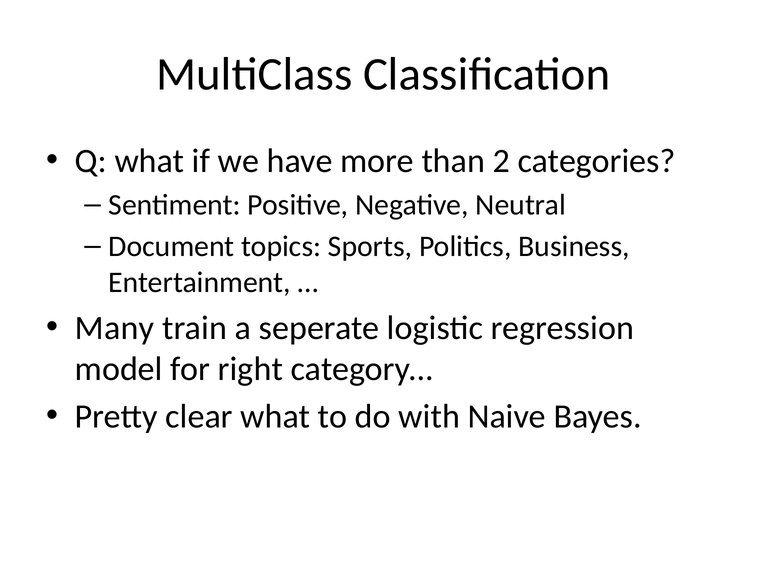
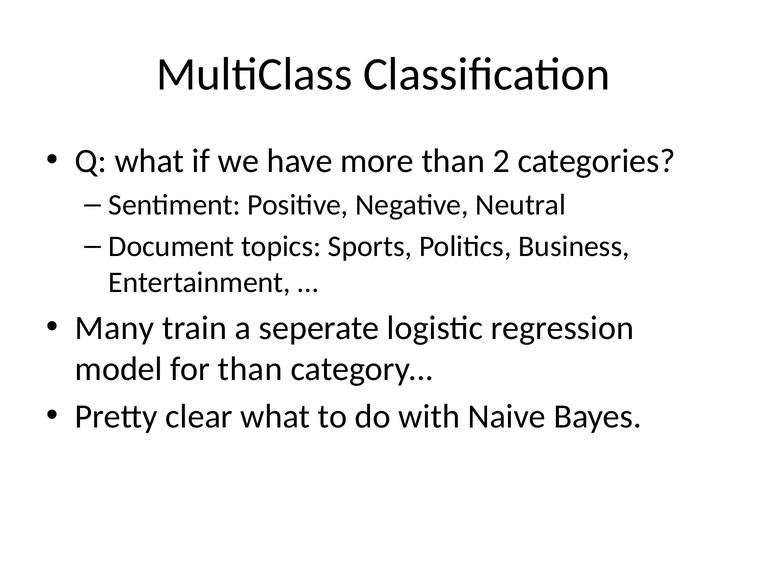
for right: right -> than
